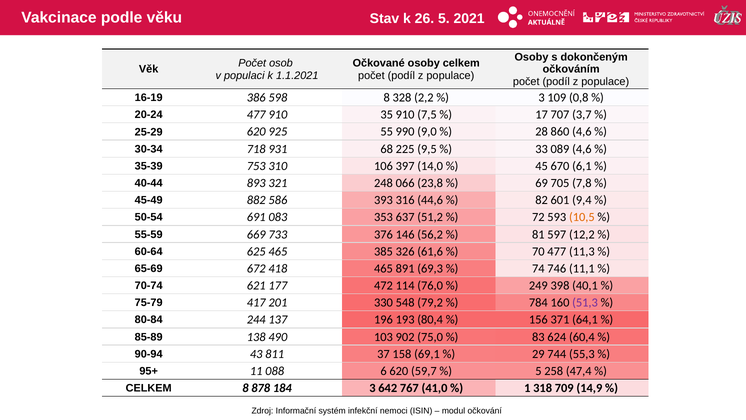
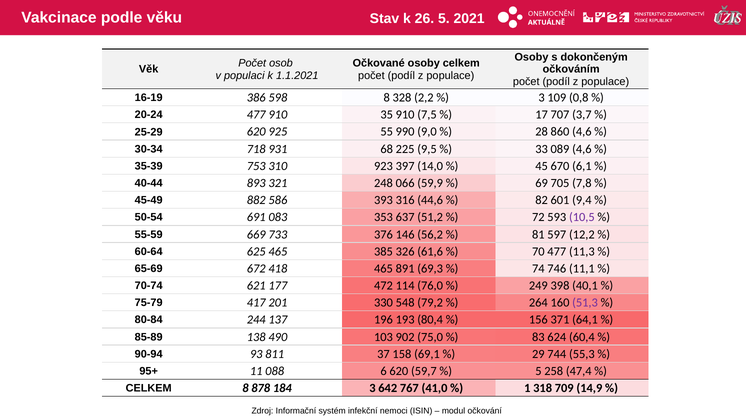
106: 106 -> 923
23,8: 23,8 -> 59,9
10,5 colour: orange -> purple
784: 784 -> 264
43: 43 -> 93
